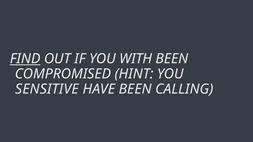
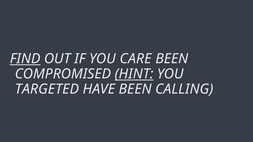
WITH: WITH -> CARE
HINT underline: none -> present
SENSITIVE: SENSITIVE -> TARGETED
